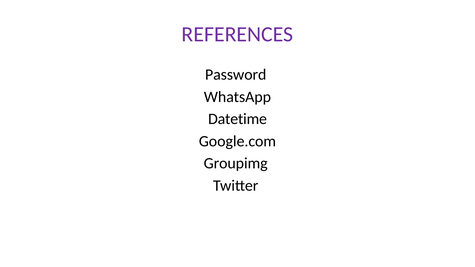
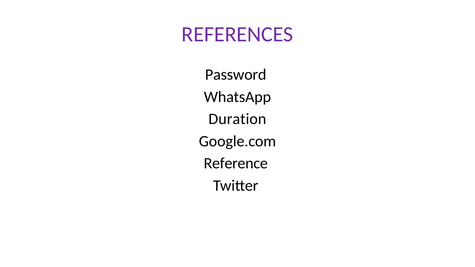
Datetime: Datetime -> Duration
Groupimg: Groupimg -> Reference
